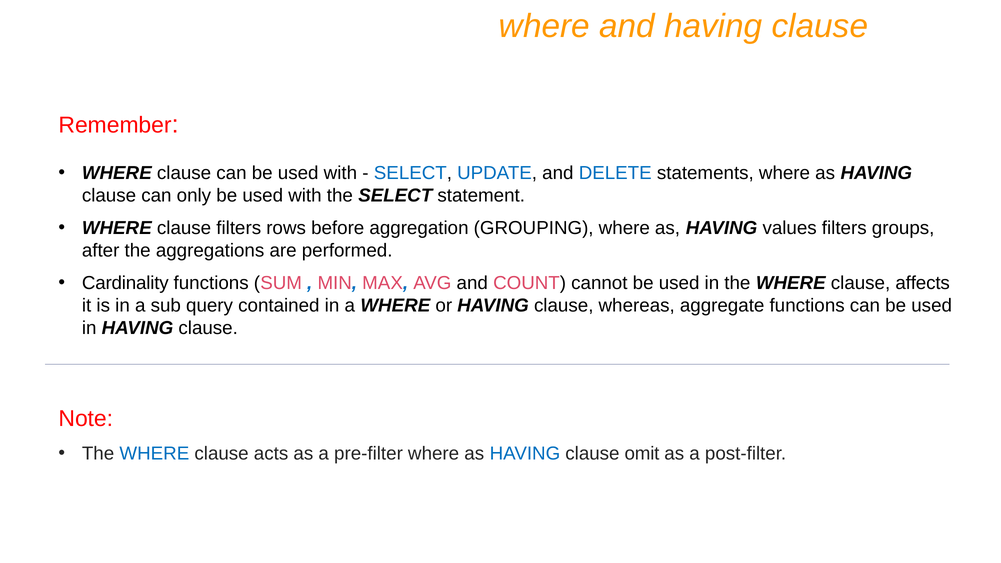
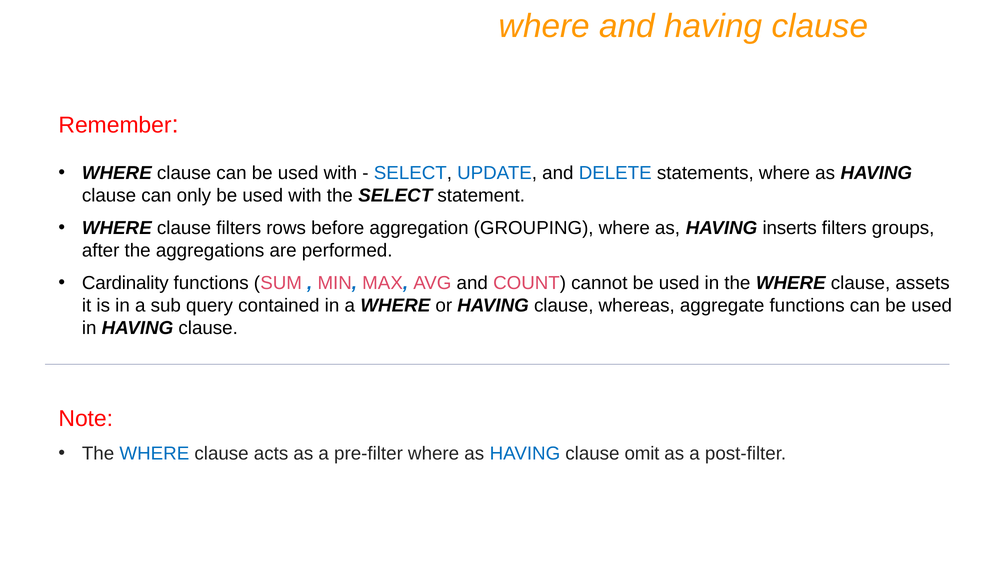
values: values -> inserts
affects: affects -> assets
